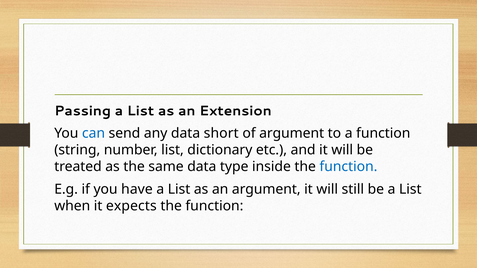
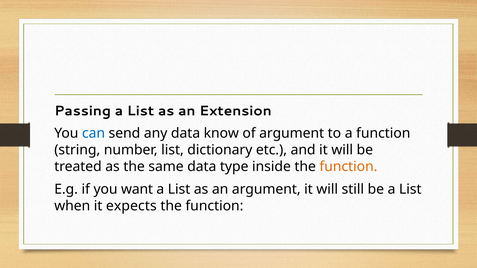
short: short -> know
function at (348, 167) colour: blue -> orange
have: have -> want
